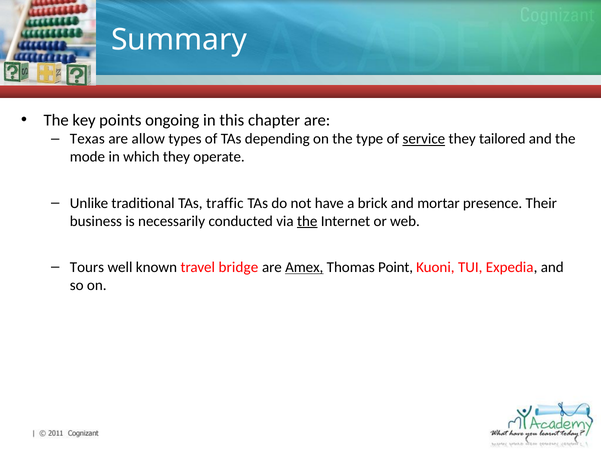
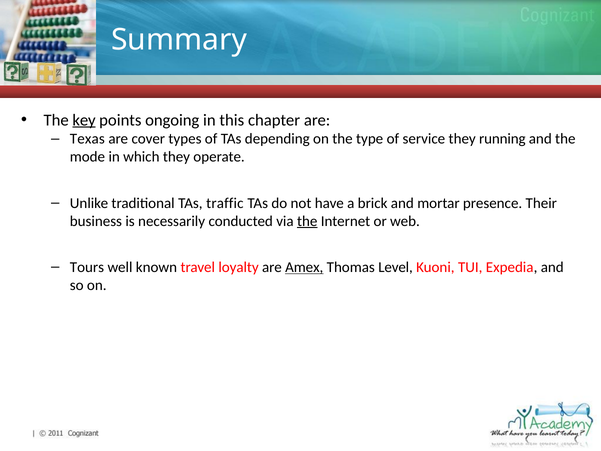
key underline: none -> present
allow: allow -> cover
service underline: present -> none
tailored: tailored -> running
bridge: bridge -> loyalty
Point: Point -> Level
